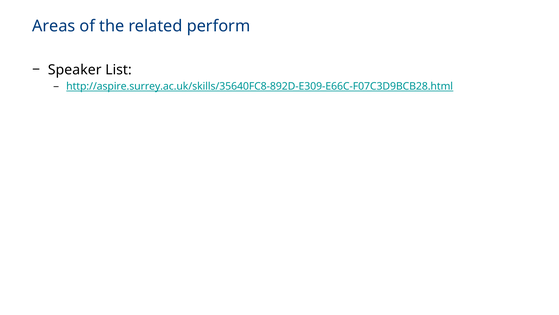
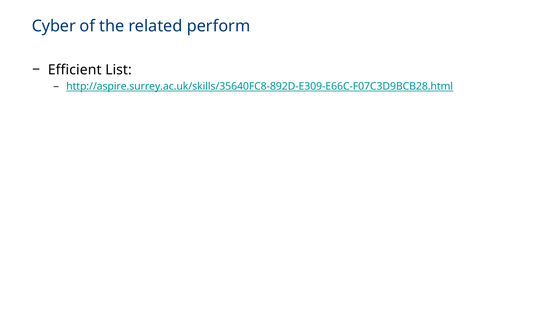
Areas: Areas -> Cyber
Speaker: Speaker -> Efficient
